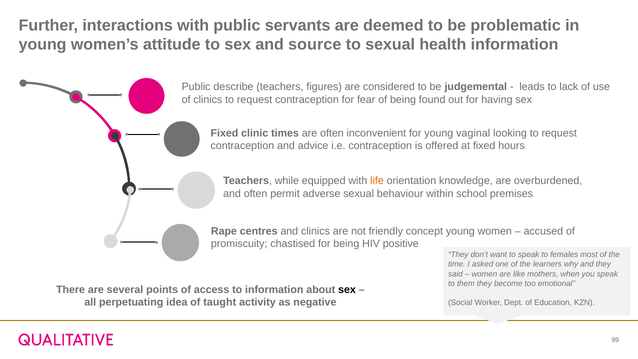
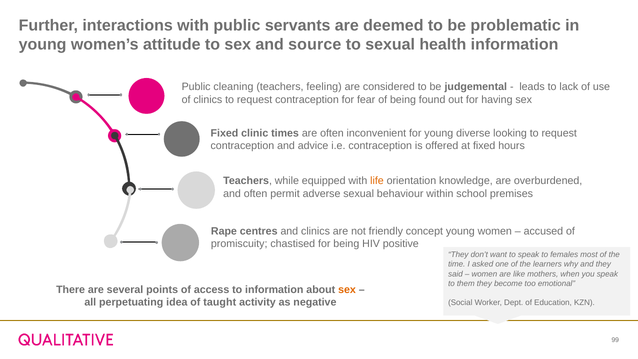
describe: describe -> cleaning
figures: figures -> feeling
vaginal: vaginal -> diverse
sex at (347, 289) colour: black -> orange
